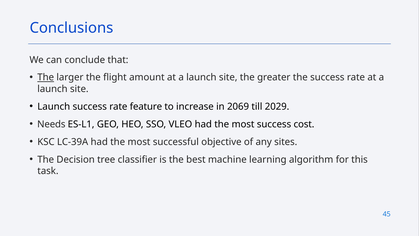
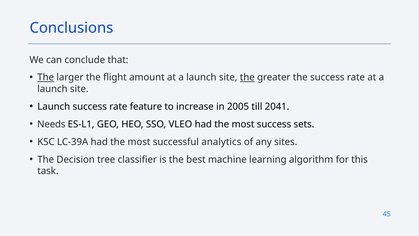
the at (247, 77) underline: none -> present
2069: 2069 -> 2005
2029: 2029 -> 2041
cost: cost -> sets
objective: objective -> analytics
